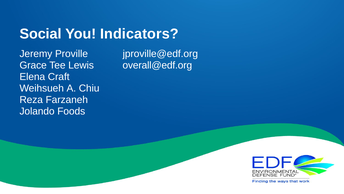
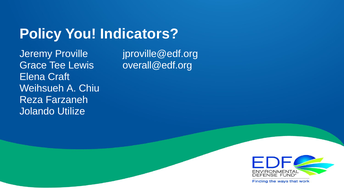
Social: Social -> Policy
Foods: Foods -> Utilize
